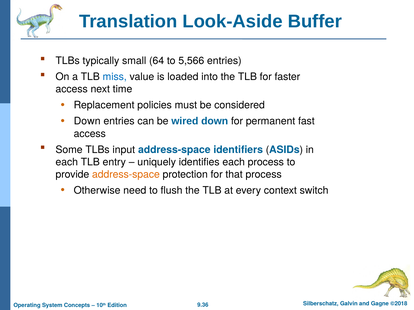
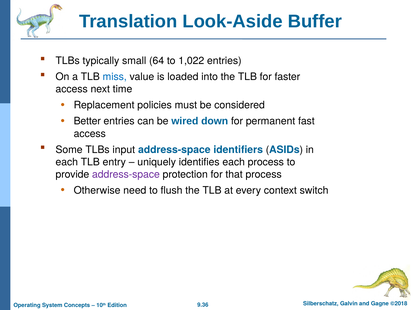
5,566: 5,566 -> 1,022
Down at (87, 121): Down -> Better
address-space at (126, 175) colour: orange -> purple
